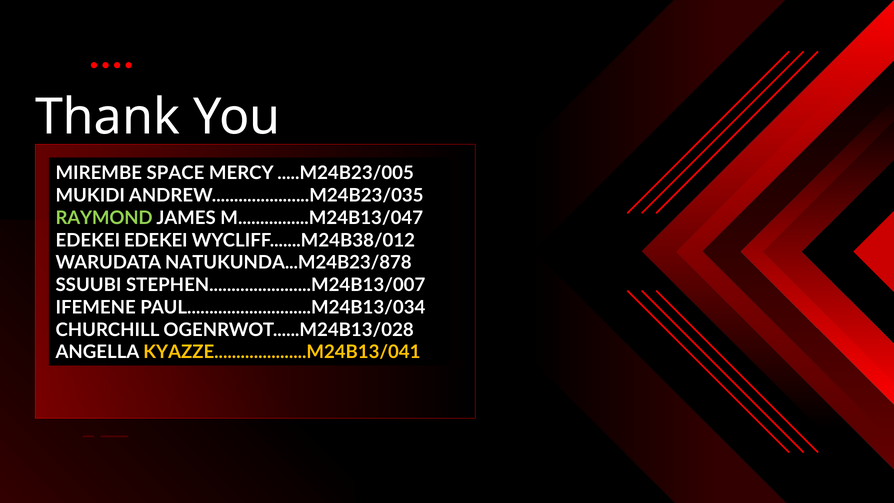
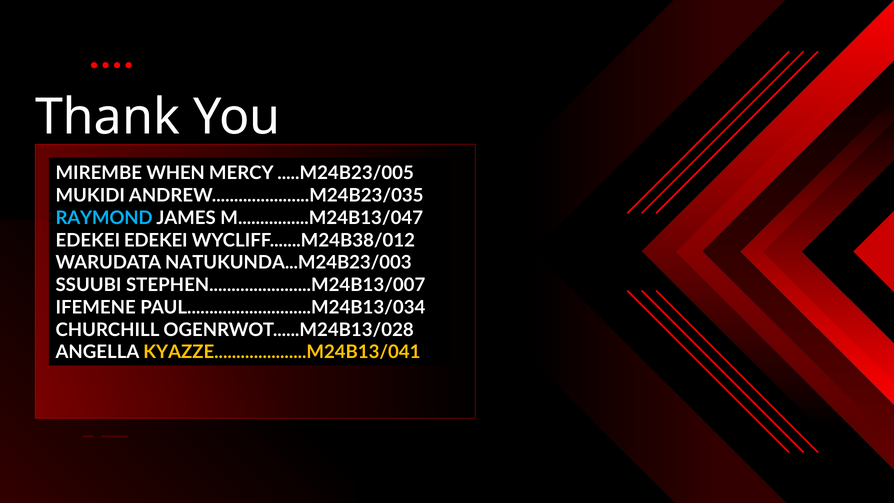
SPACE: SPACE -> WHEN
RAYMOND colour: light green -> light blue
NATUKUNDA...M24B23/878: NATUKUNDA...M24B23/878 -> NATUKUNDA...M24B23/003
